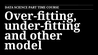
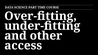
model: model -> access
